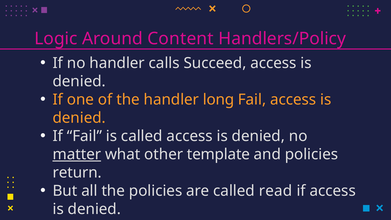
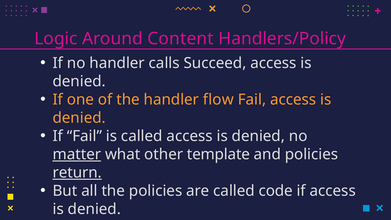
long: long -> flow
return underline: none -> present
read: read -> code
